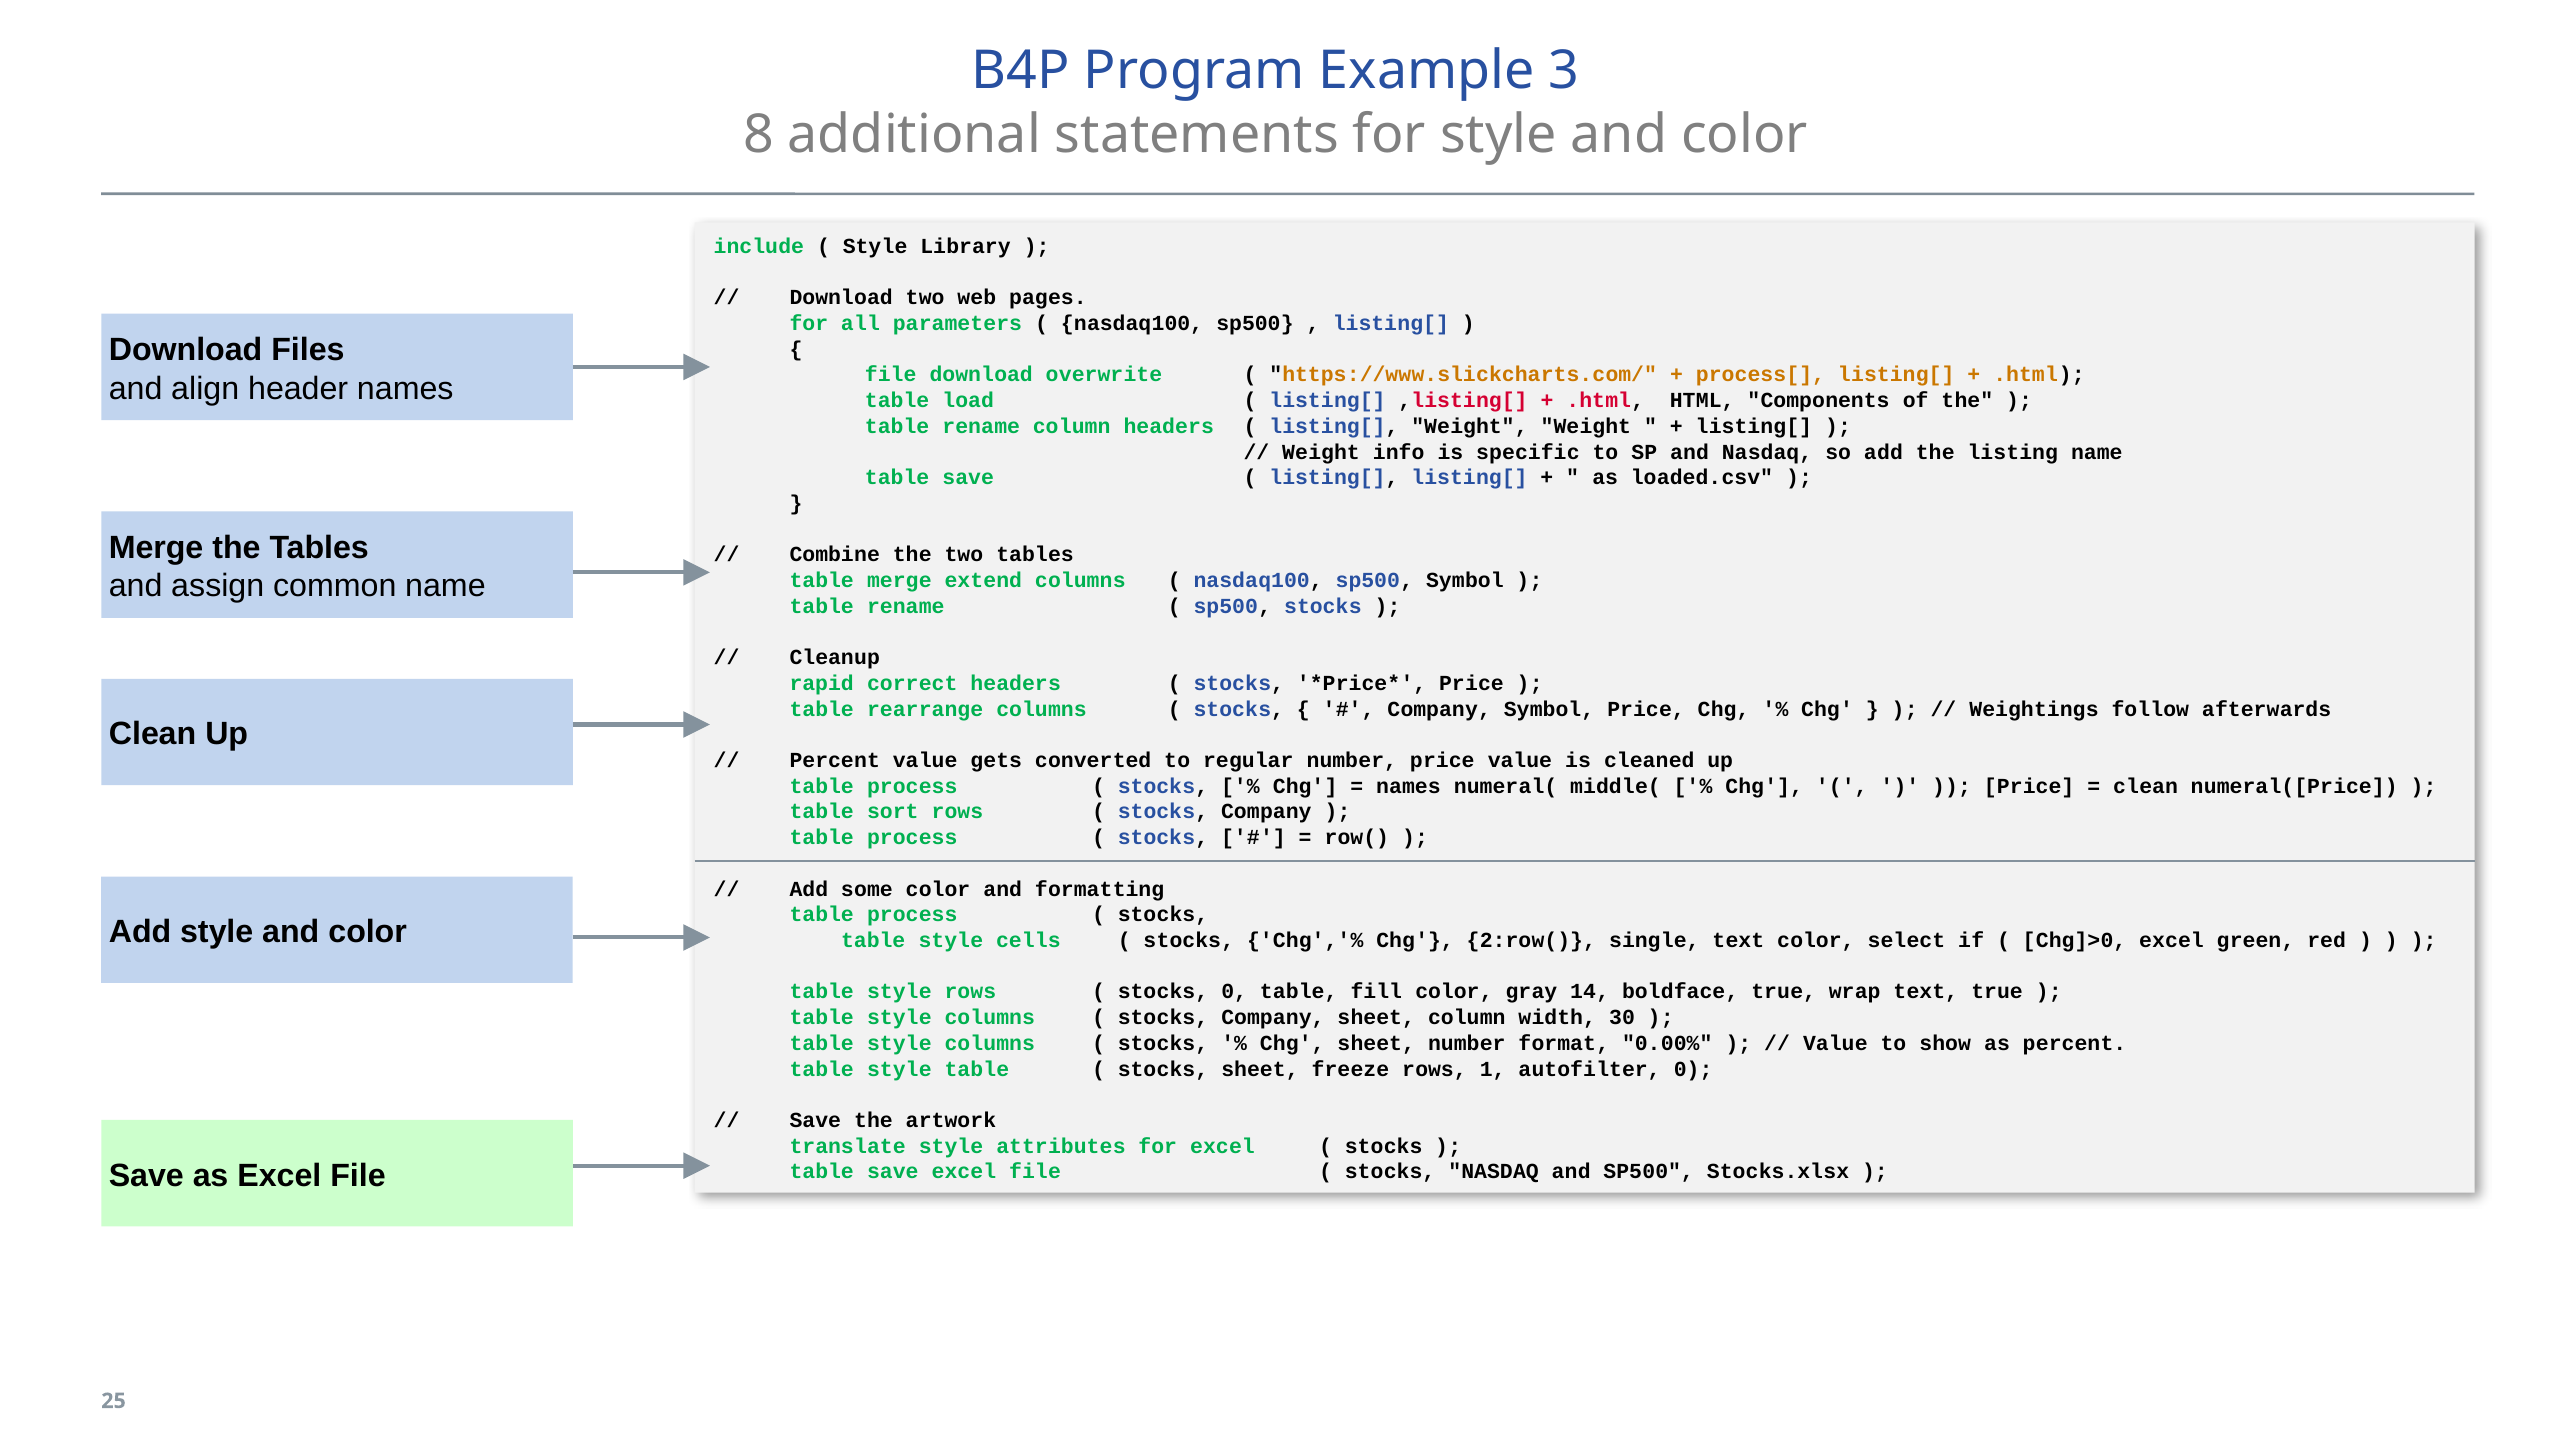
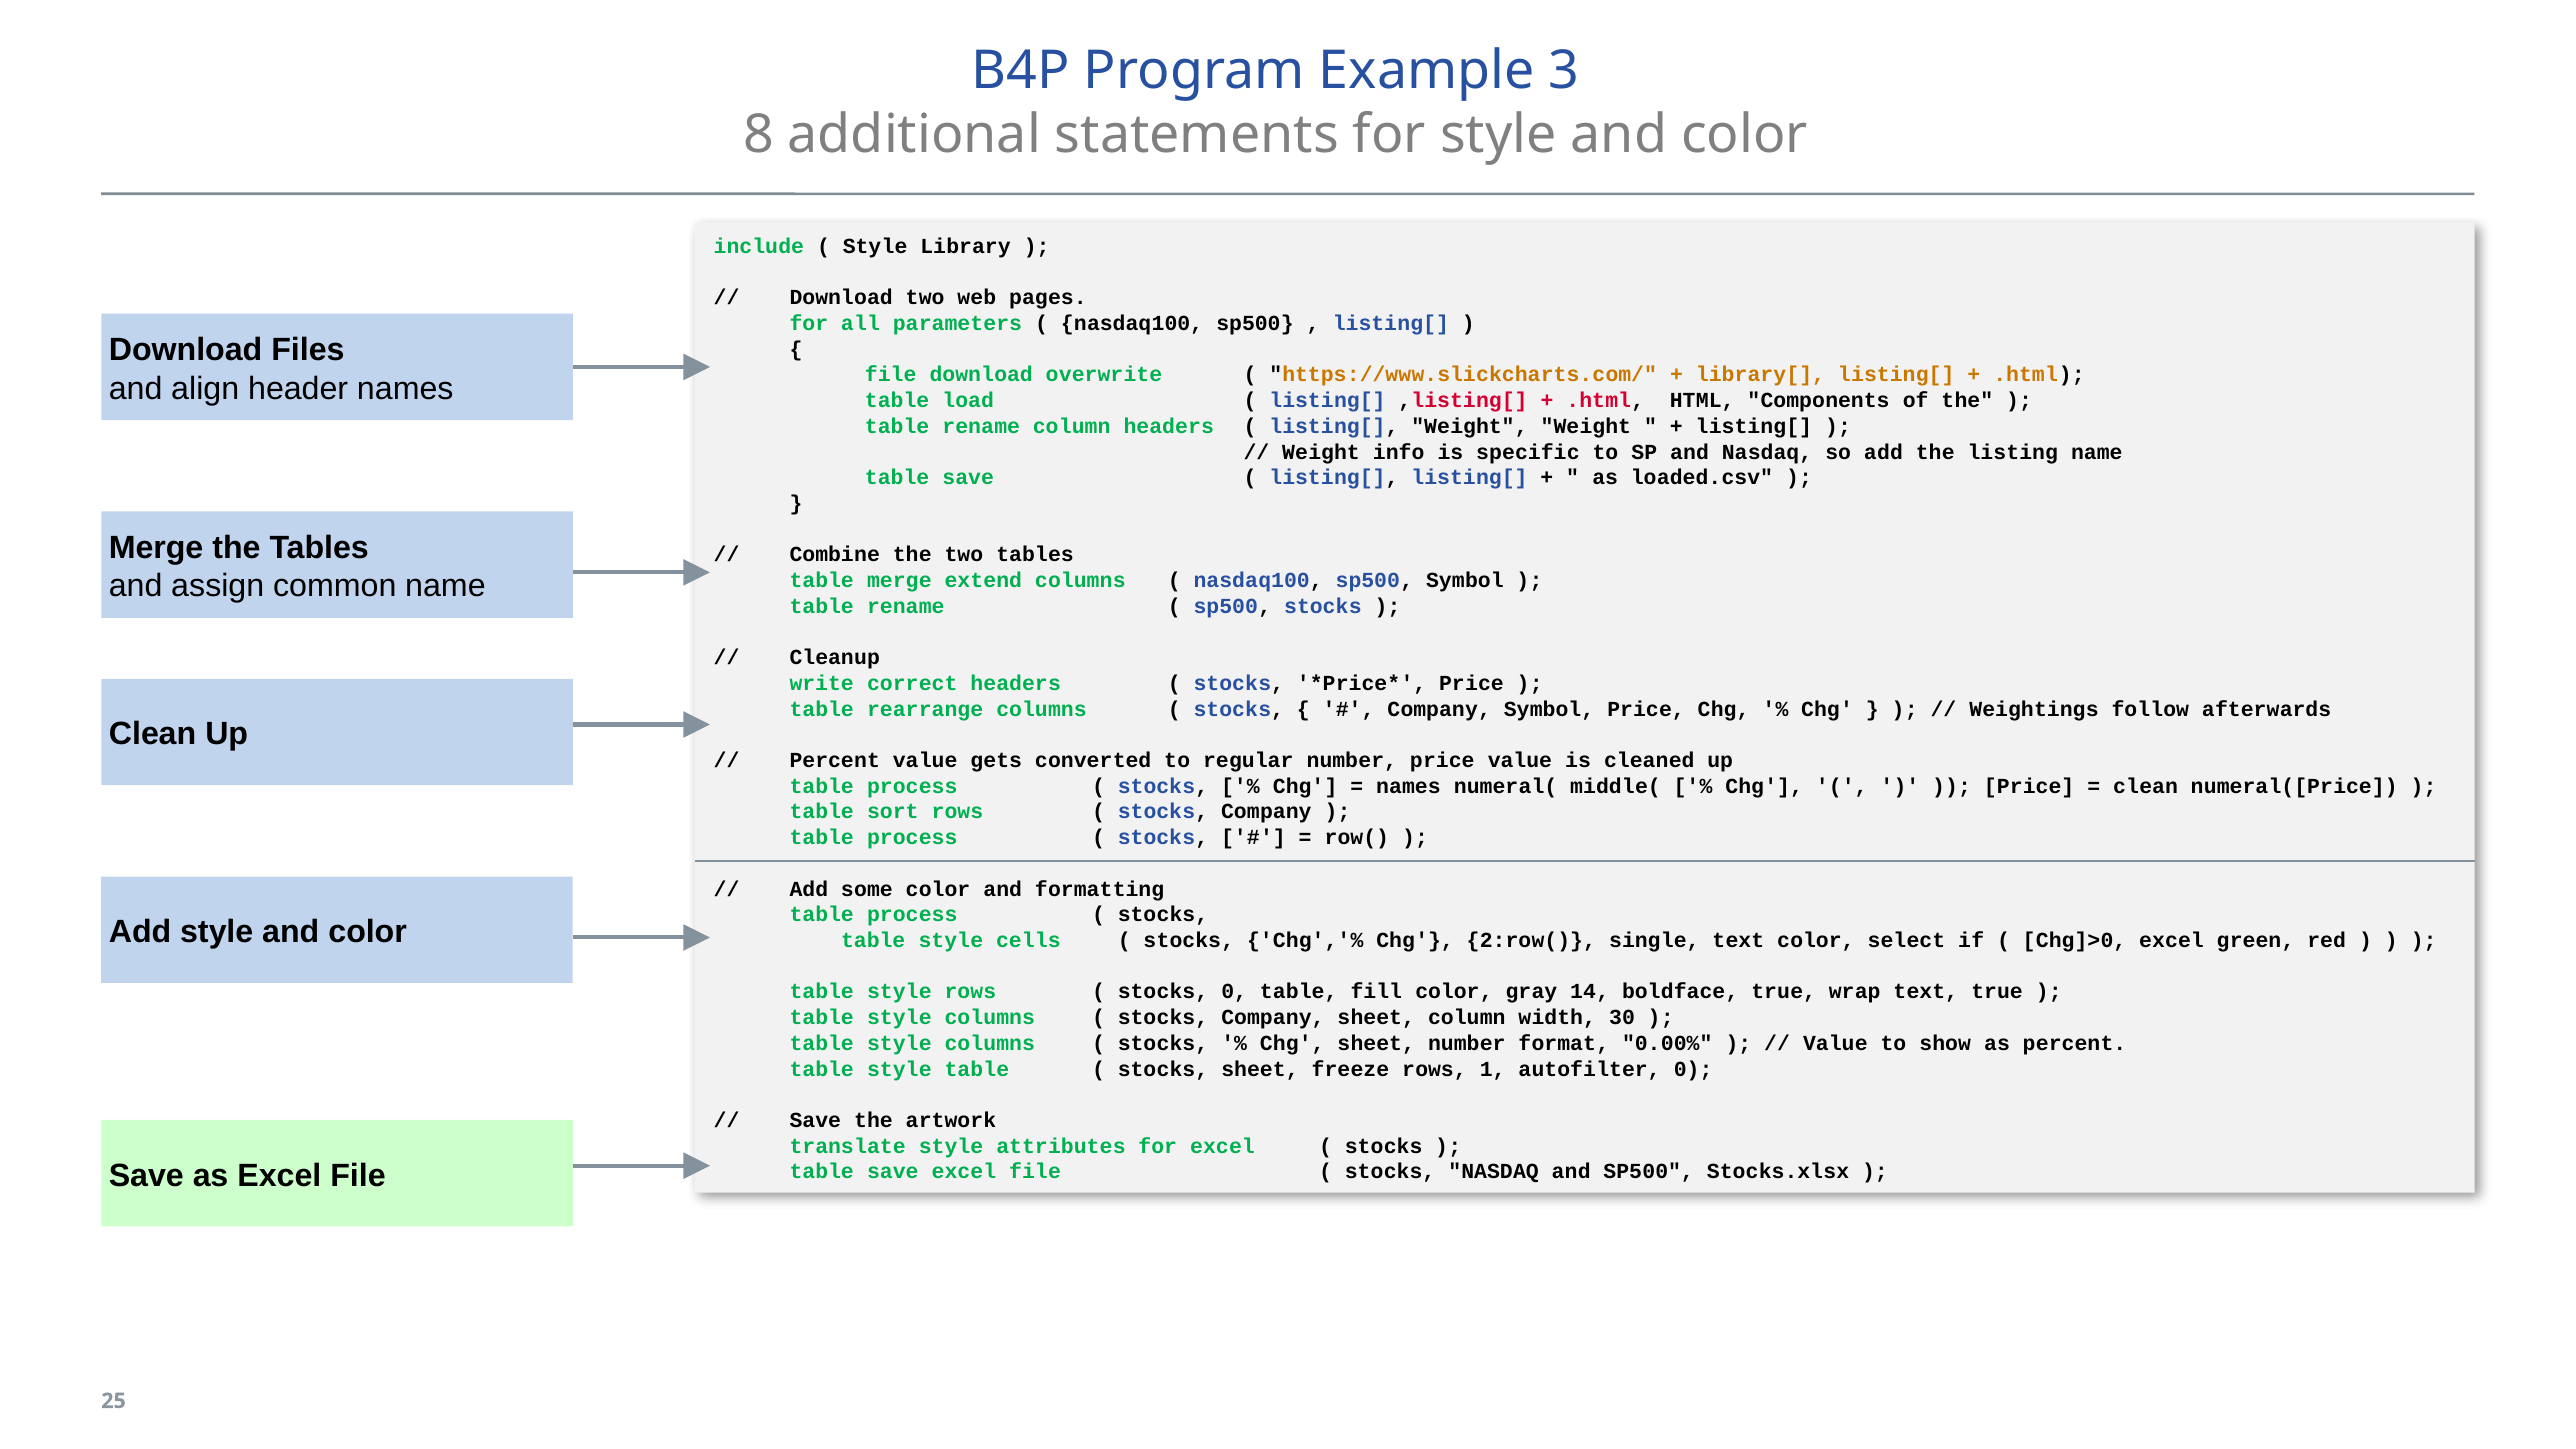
process[: process[ -> library[
rapid: rapid -> write
